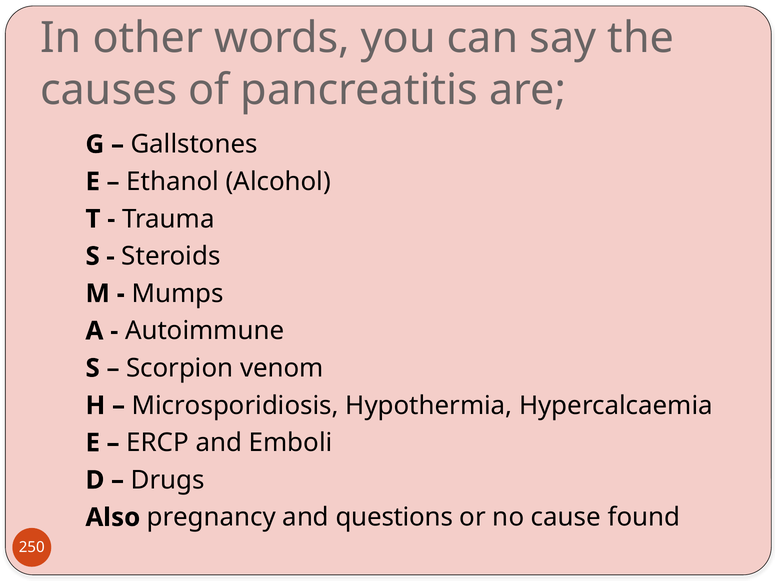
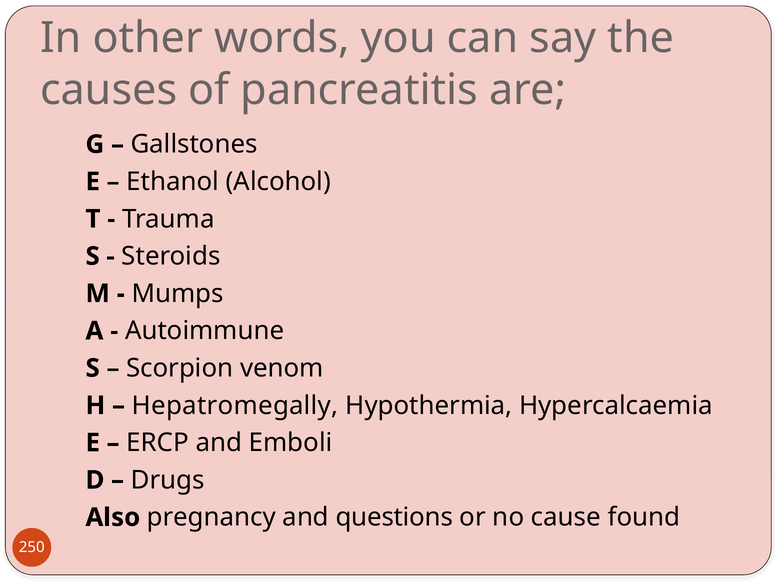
Microsporidiosis: Microsporidiosis -> Hepatromegally
